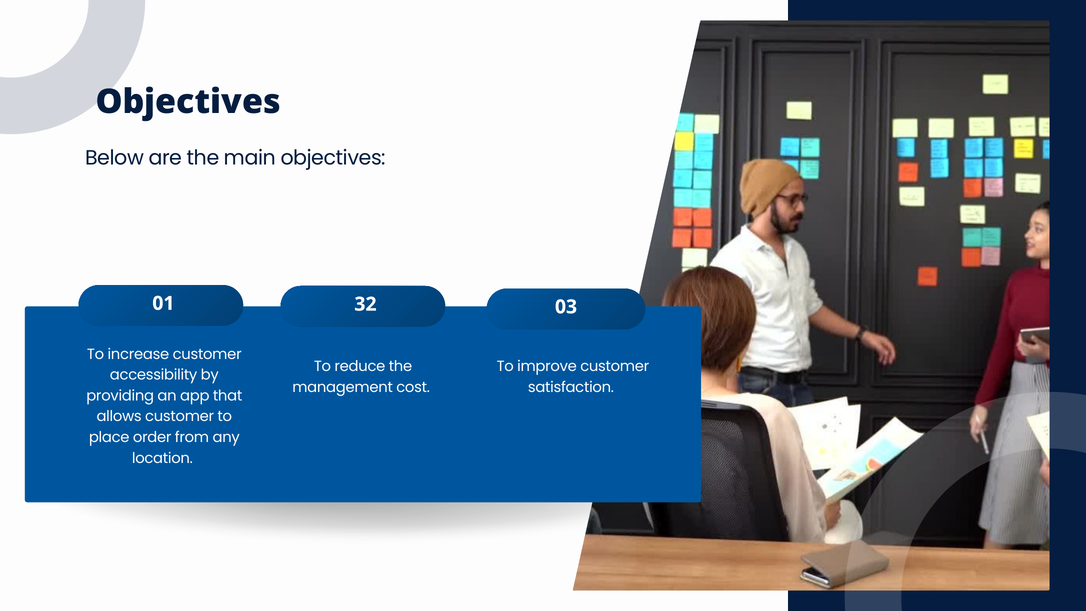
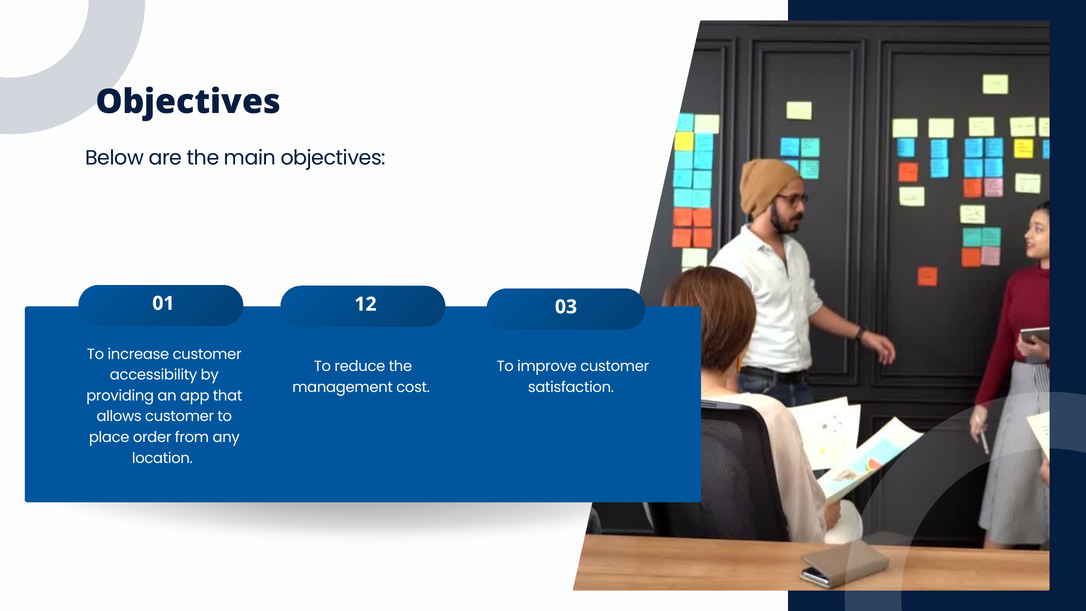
32: 32 -> 12
